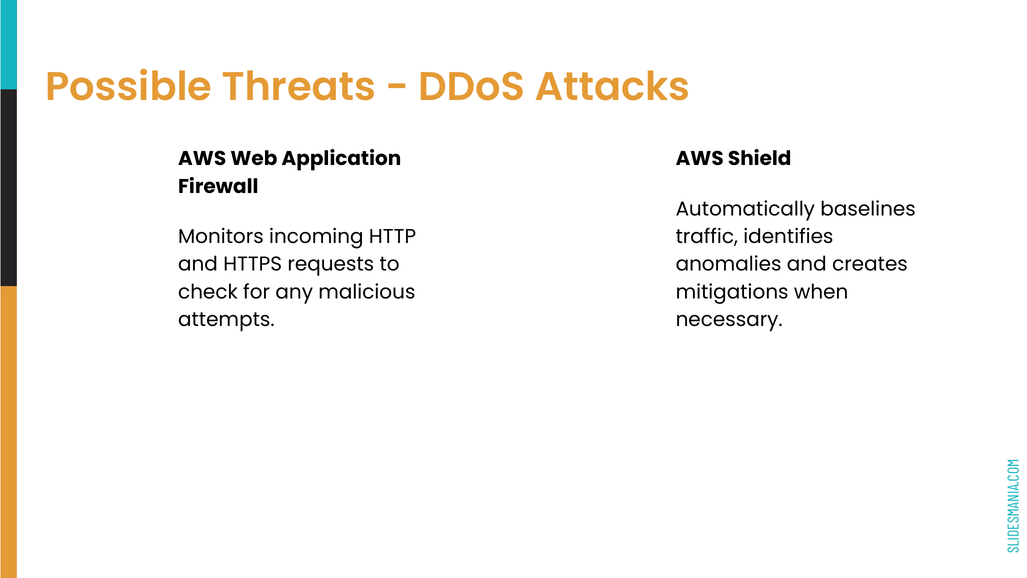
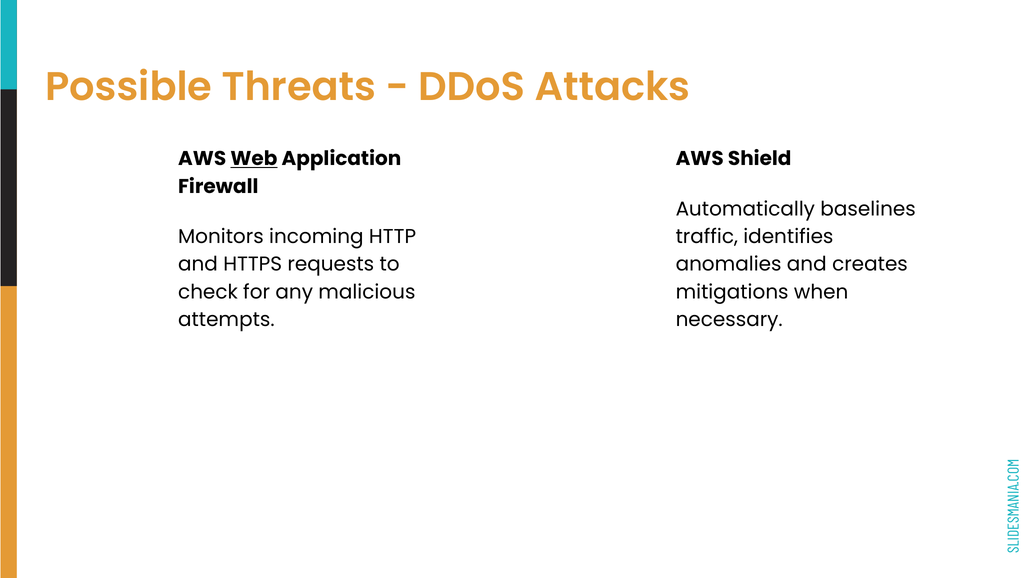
Web underline: none -> present
